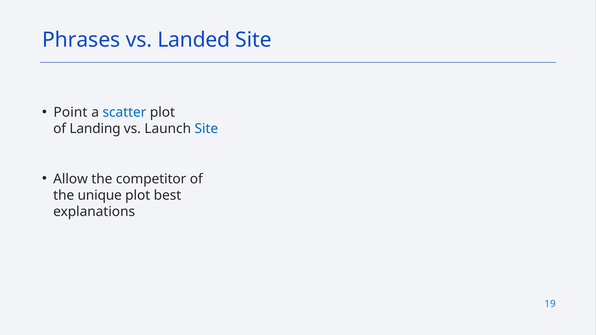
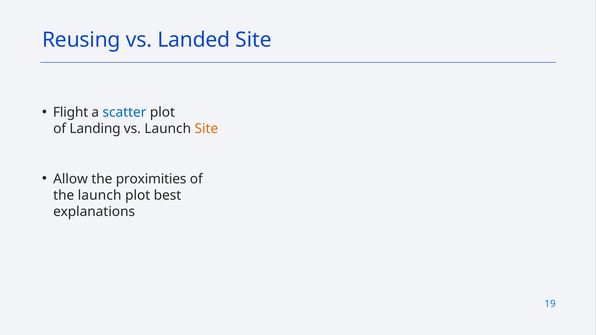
Phrases: Phrases -> Reusing
Point: Point -> Flight
Site at (206, 129) colour: blue -> orange
competitor: competitor -> proximities
the unique: unique -> launch
